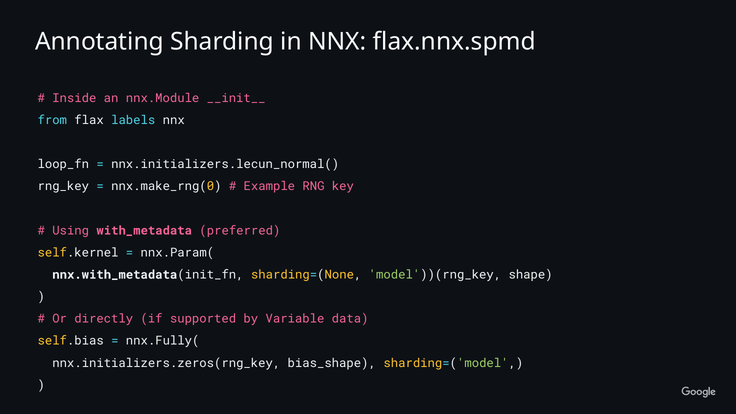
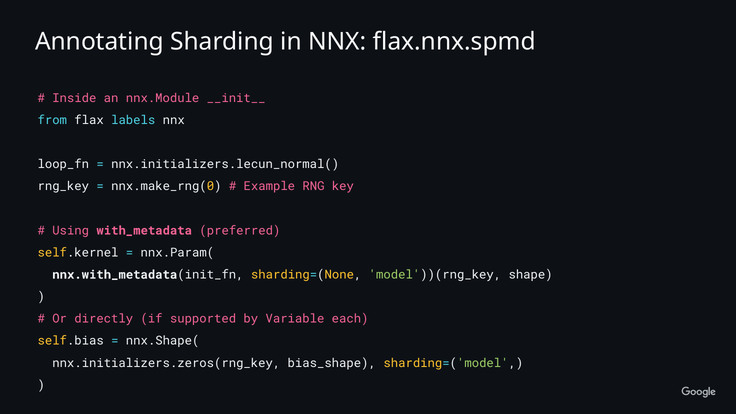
data: data -> each
nnx.Fully(: nnx.Fully( -> nnx.Shape(
